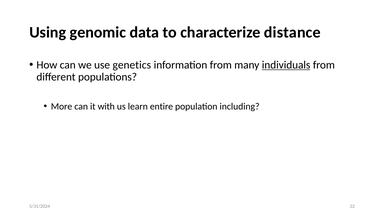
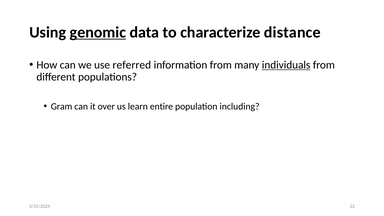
genomic underline: none -> present
genetics: genetics -> referred
More: More -> Gram
with: with -> over
